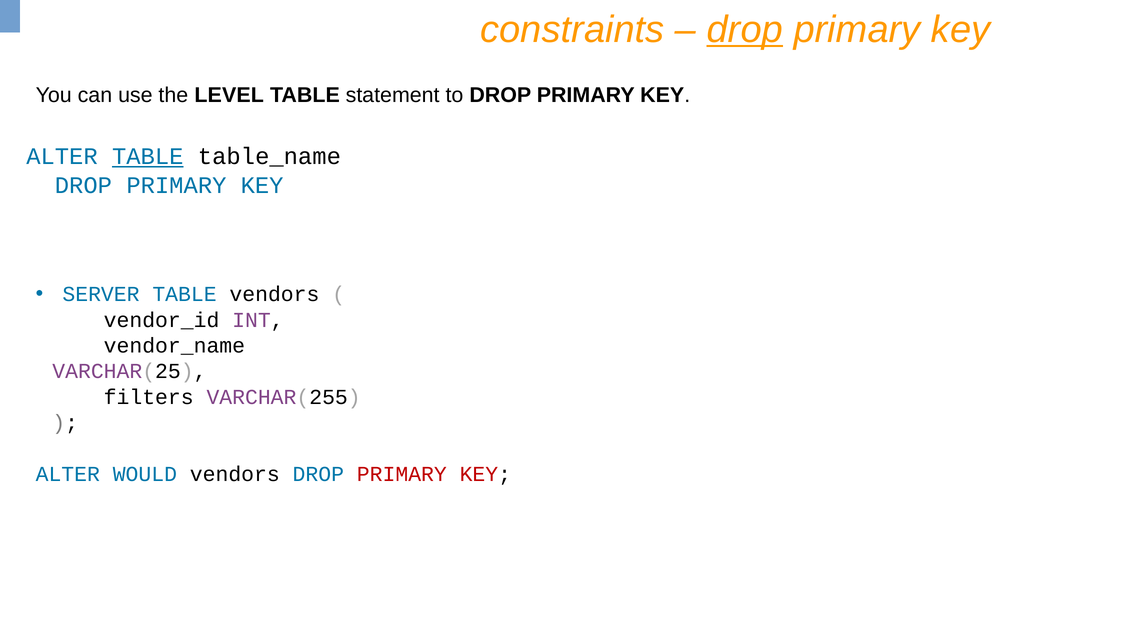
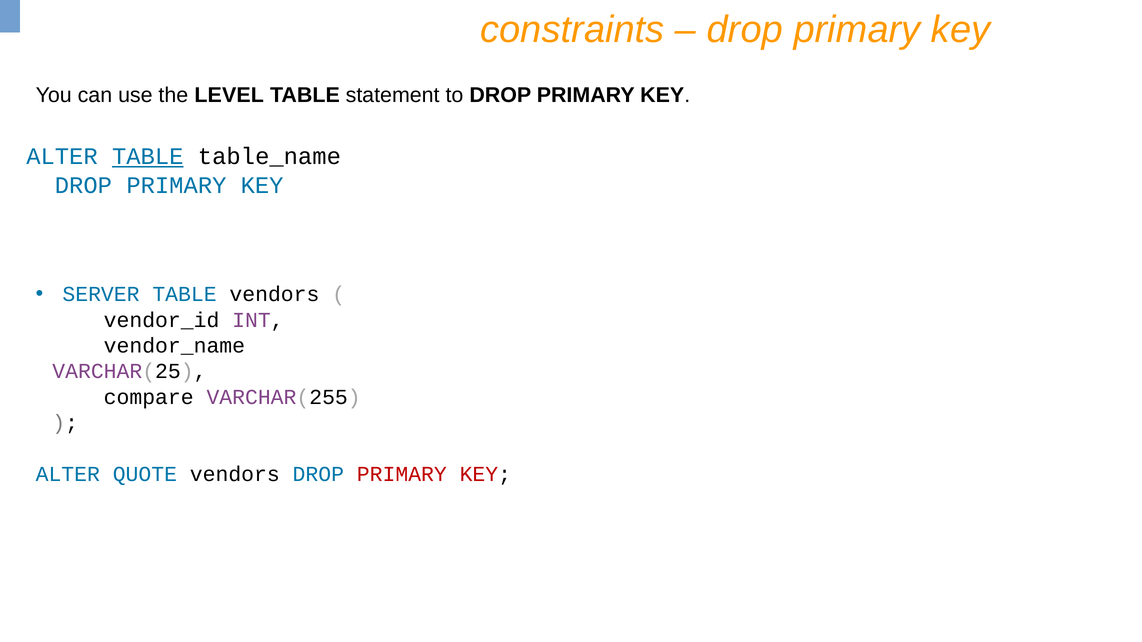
drop at (745, 30) underline: present -> none
filters: filters -> compare
WOULD: WOULD -> QUOTE
